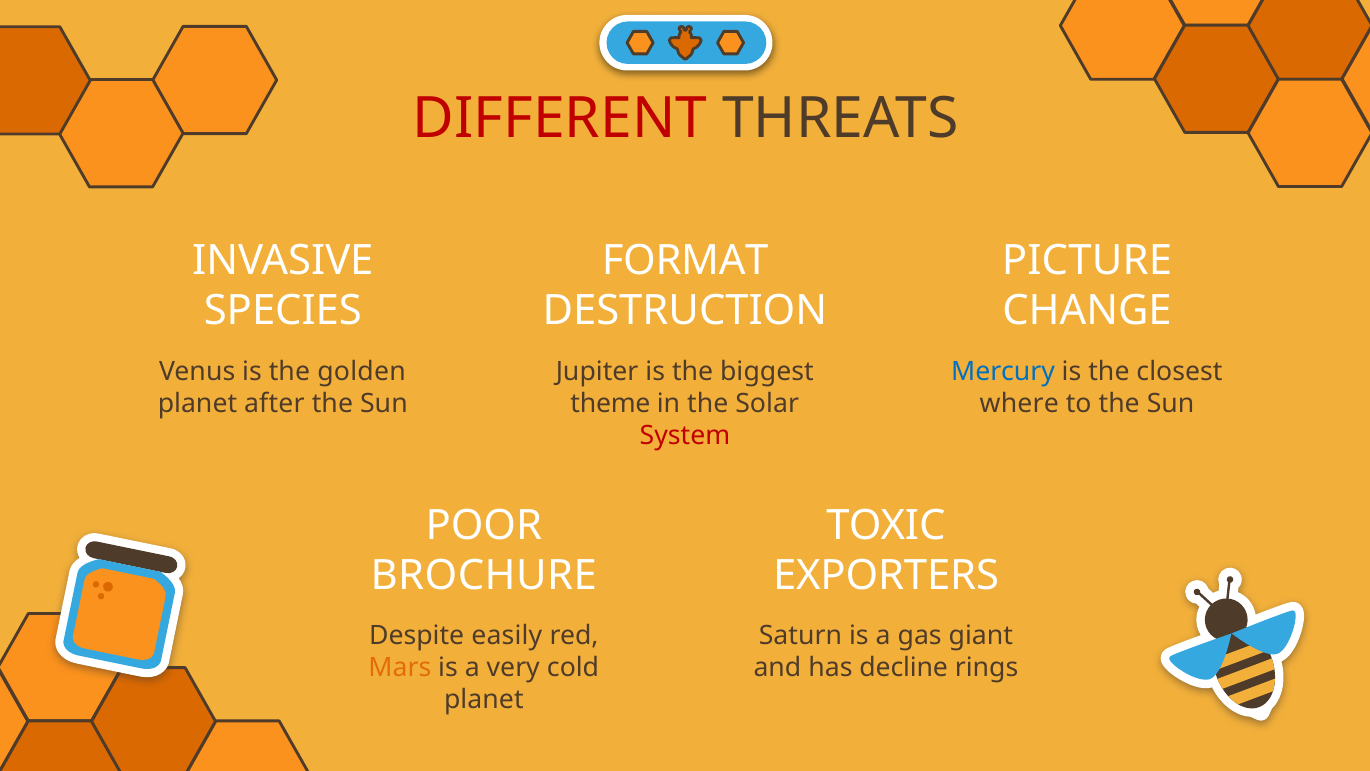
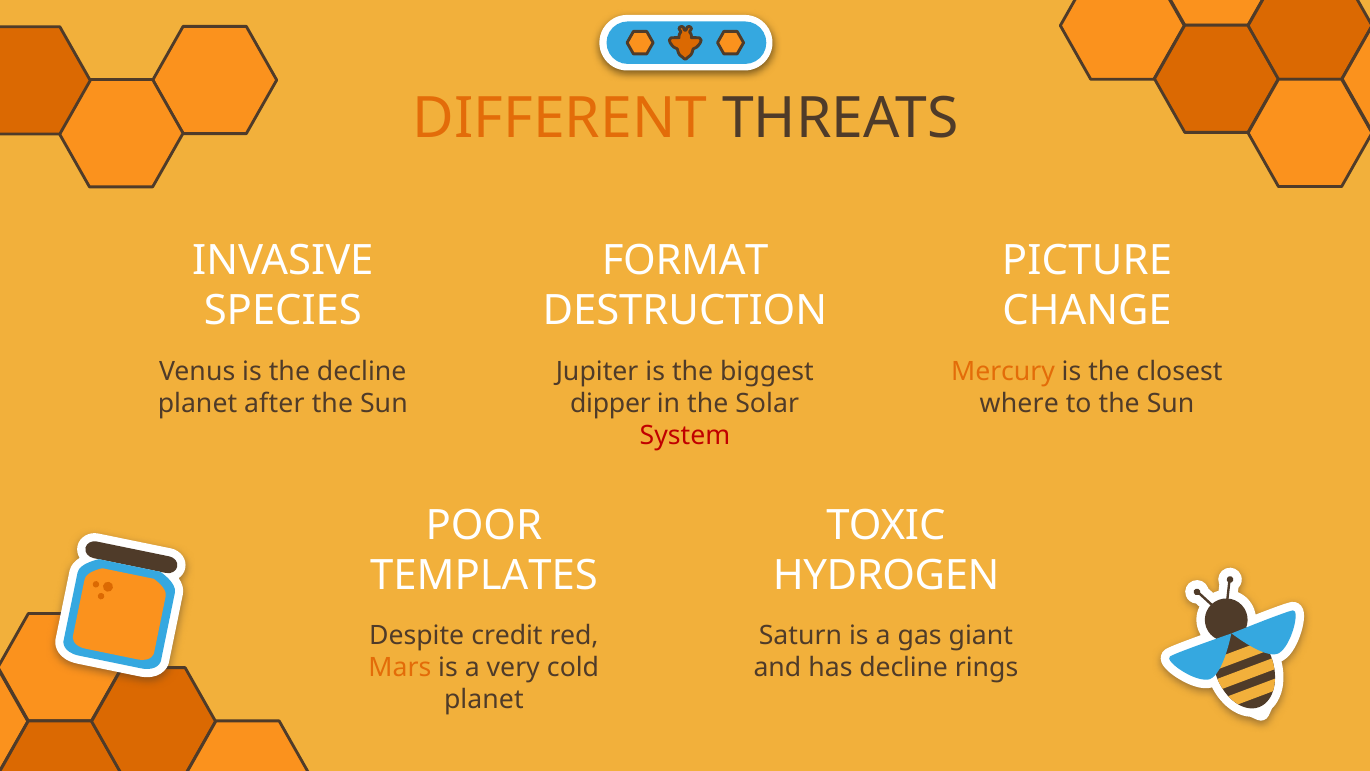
DIFFERENT colour: red -> orange
the golden: golden -> decline
Mercury colour: blue -> orange
theme: theme -> dipper
BROCHURE: BROCHURE -> TEMPLATES
EXPORTERS: EXPORTERS -> HYDROGEN
easily: easily -> credit
